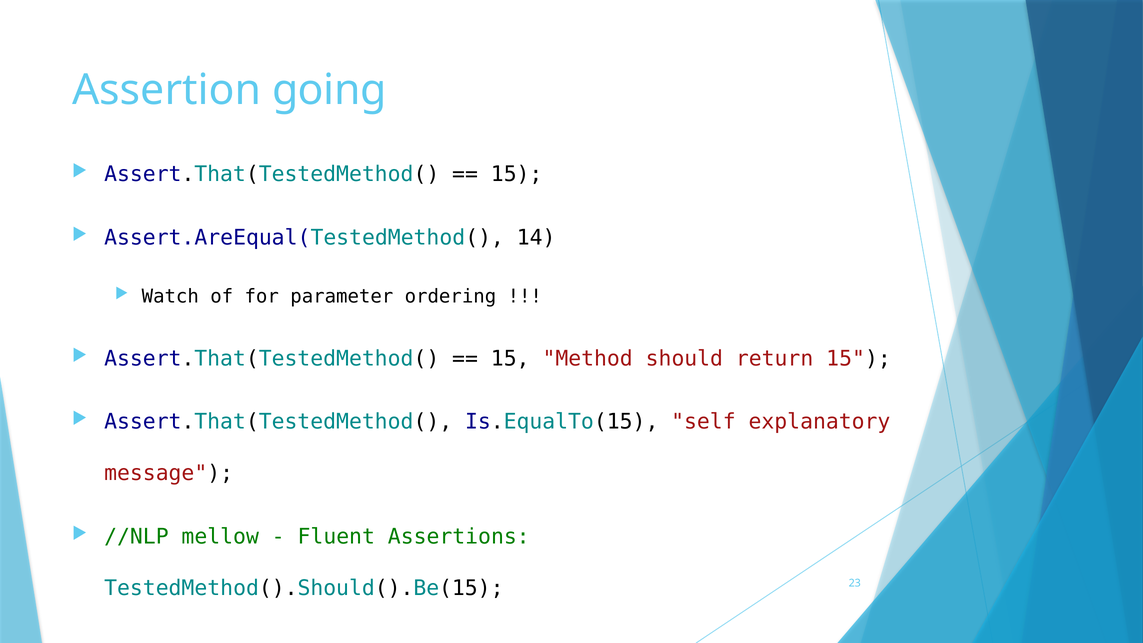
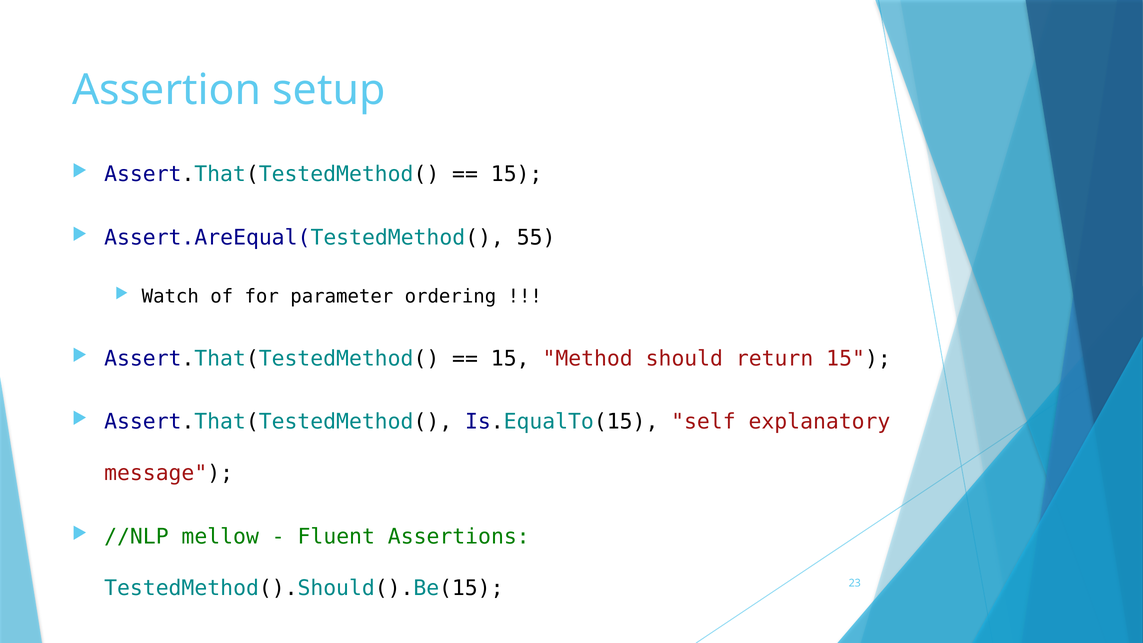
going: going -> setup
14: 14 -> 55
